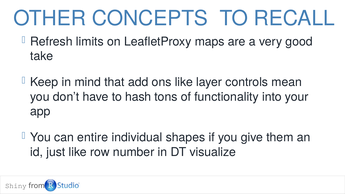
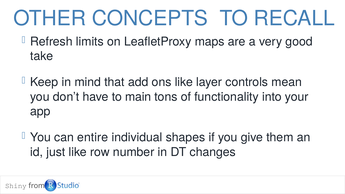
hash: hash -> main
visualize: visualize -> changes
